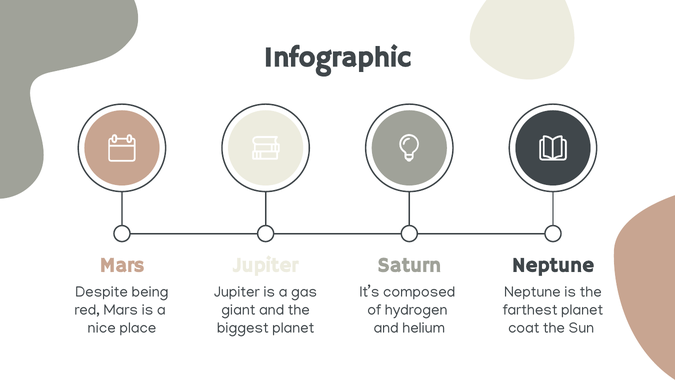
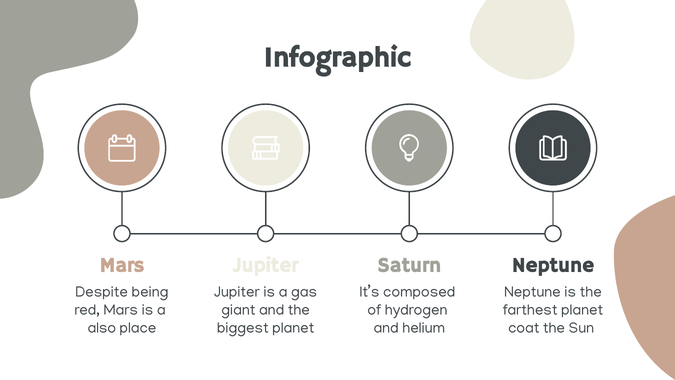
nice: nice -> also
